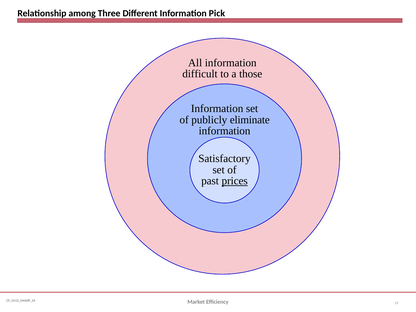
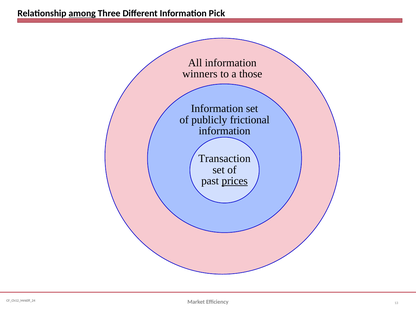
among underline: none -> present
difficult: difficult -> winners
eliminate: eliminate -> frictional
Satisfactory: Satisfactory -> Transaction
